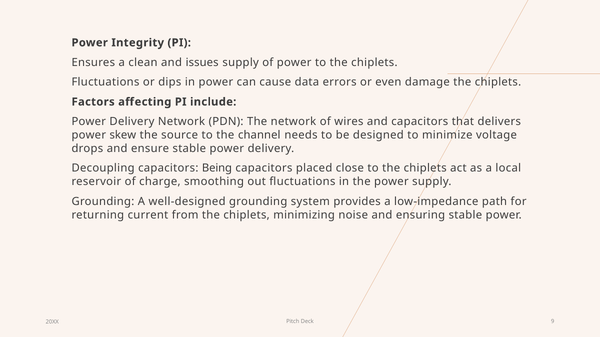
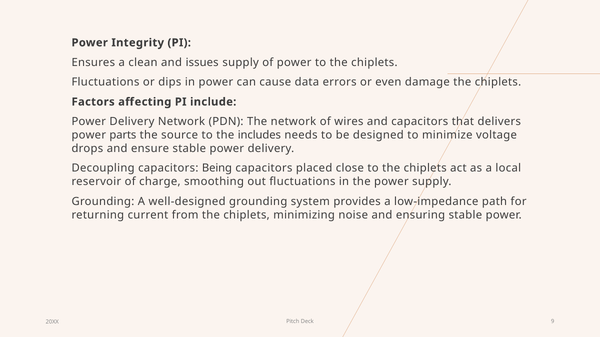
skew: skew -> parts
channel: channel -> includes
